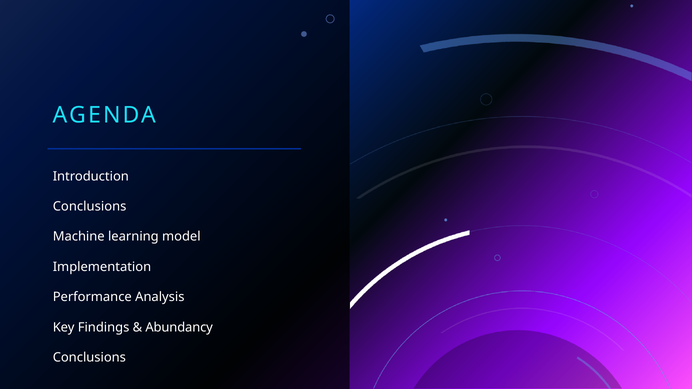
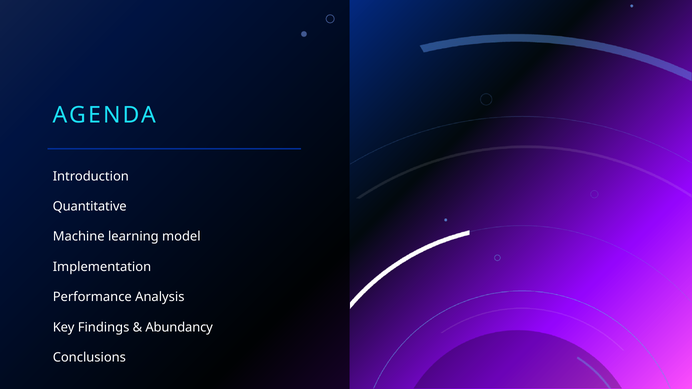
Conclusions at (90, 207): Conclusions -> Quantitative
